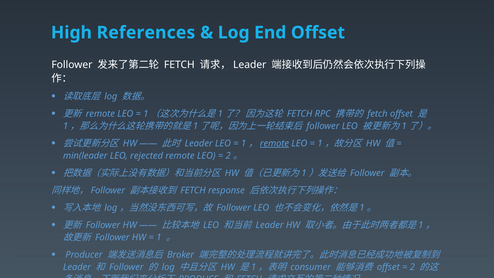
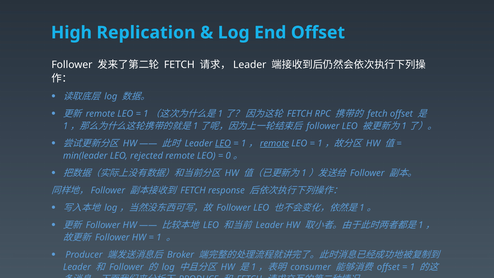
References: References -> Replication
LEO at (223, 143) underline: none -> present
2 at (228, 156): 2 -> 0
2 at (412, 267): 2 -> 1
